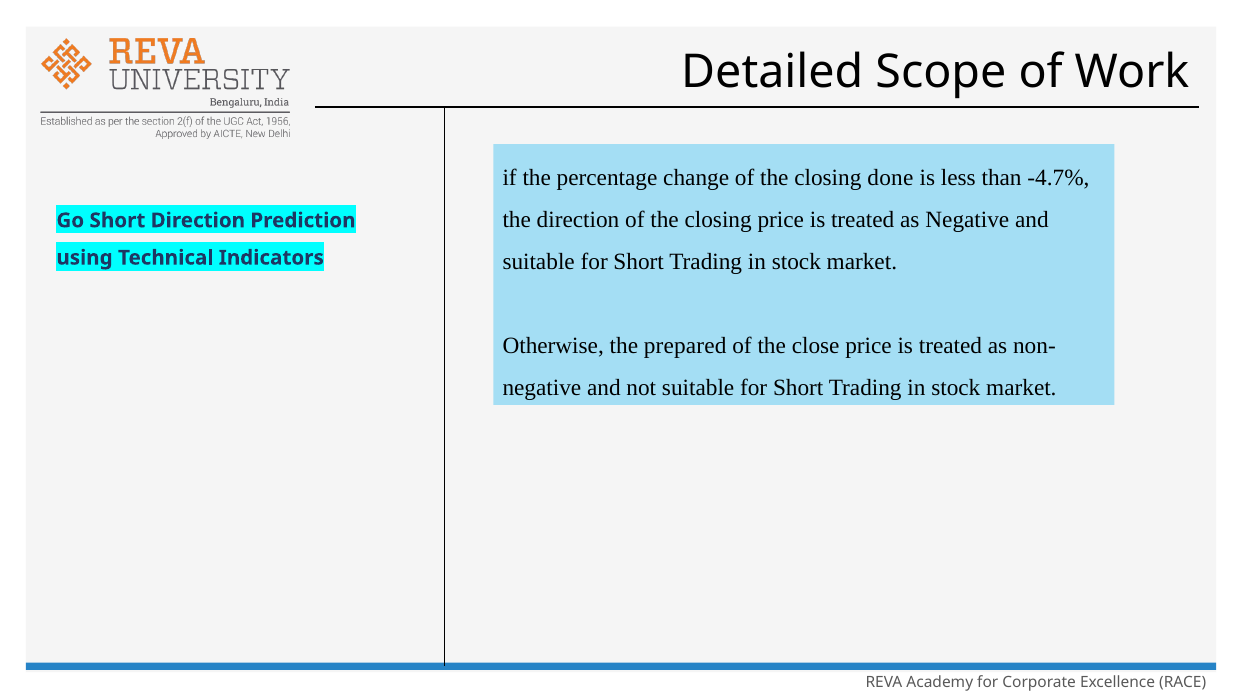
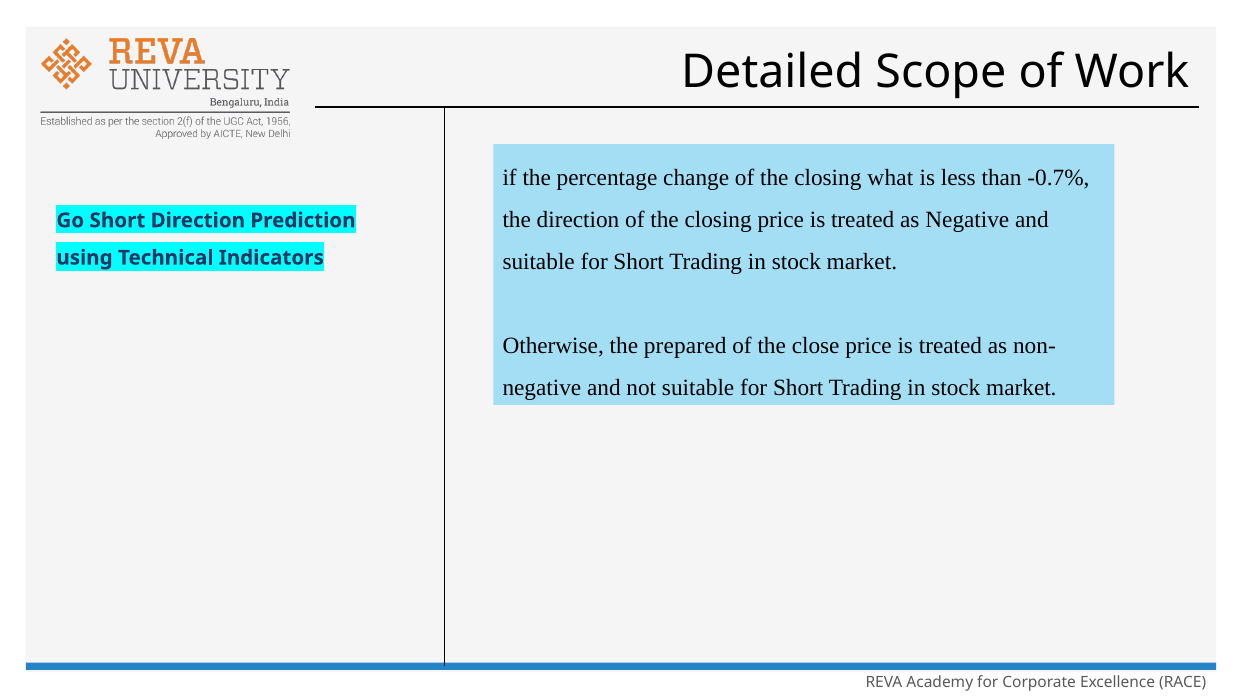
done: done -> what
-4.7%: -4.7% -> -0.7%
